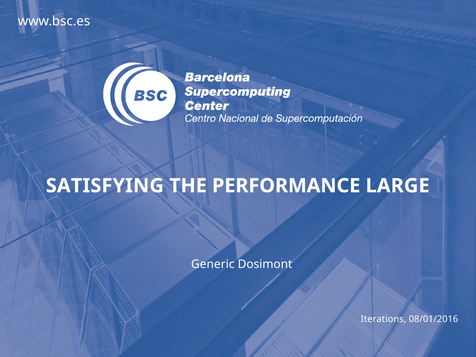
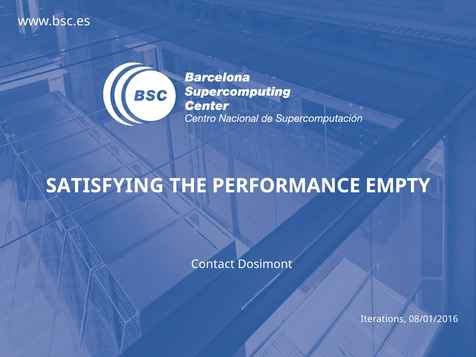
LARGE: LARGE -> EMPTY
Generic: Generic -> Contact
